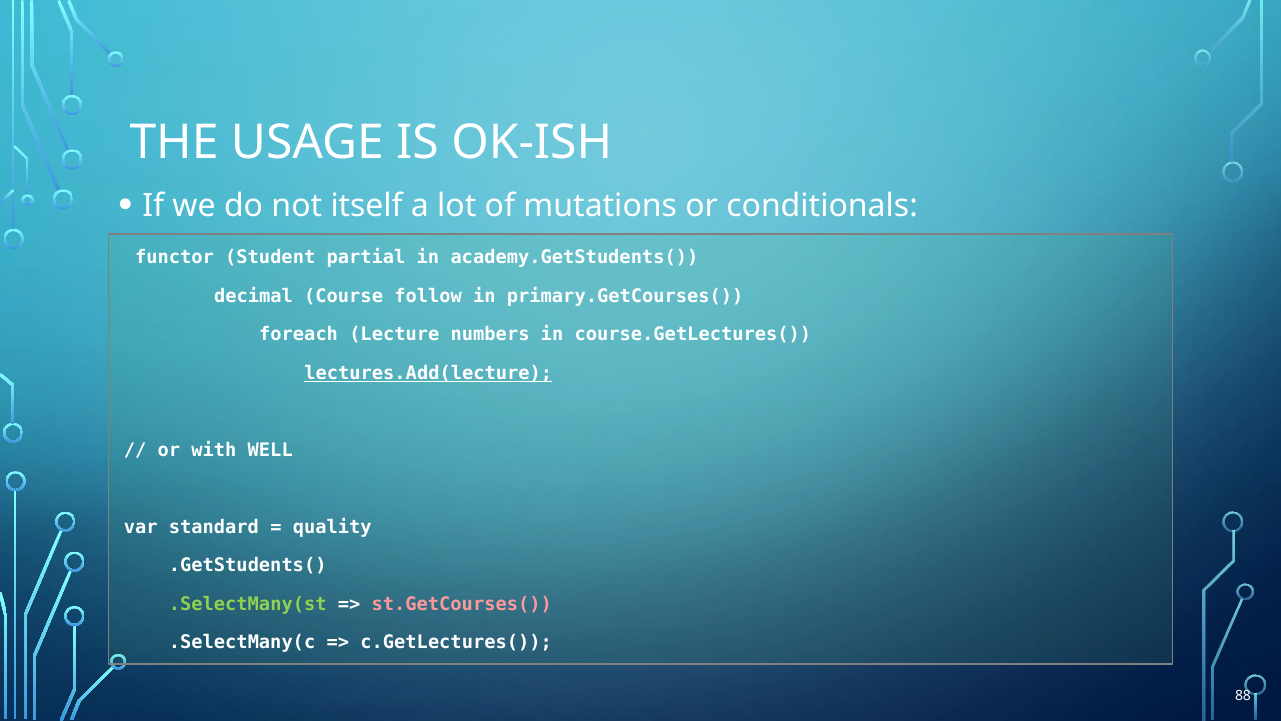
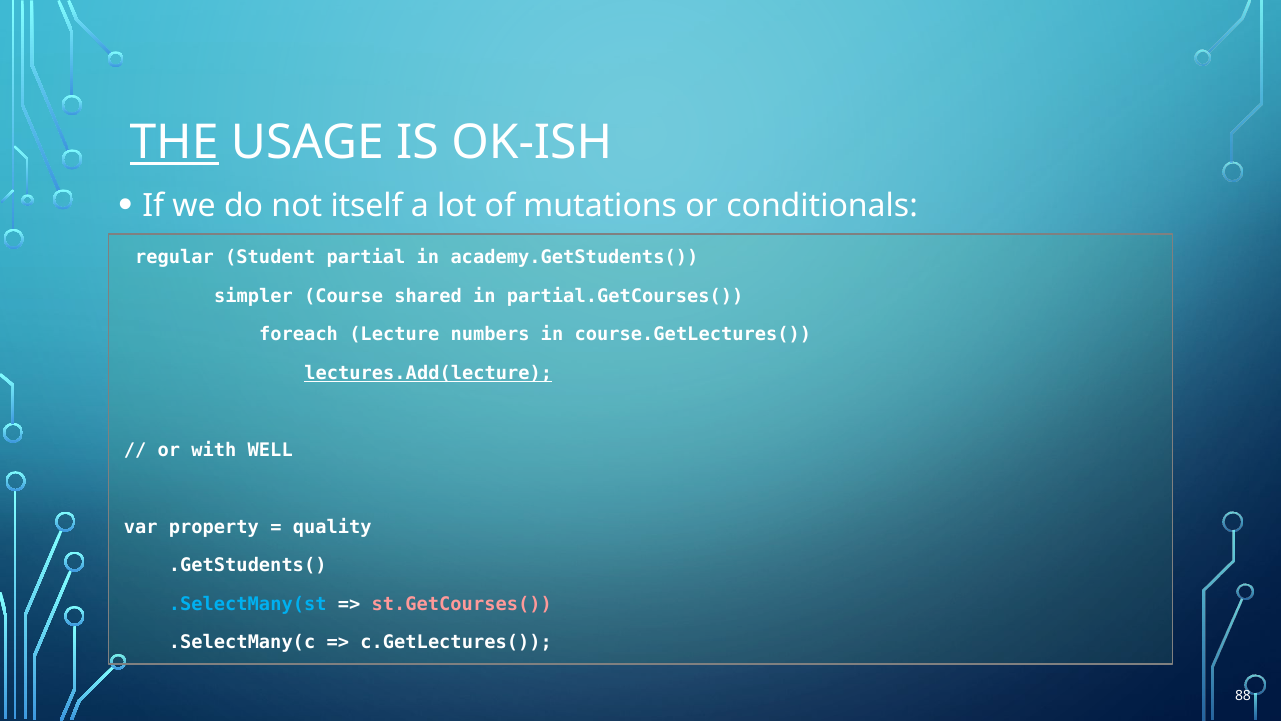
THE underline: none -> present
functor: functor -> regular
decimal: decimal -> simpler
follow: follow -> shared
primary.GetCourses(: primary.GetCourses( -> partial.GetCourses(
standard: standard -> property
.SelectMany(st colour: light green -> light blue
